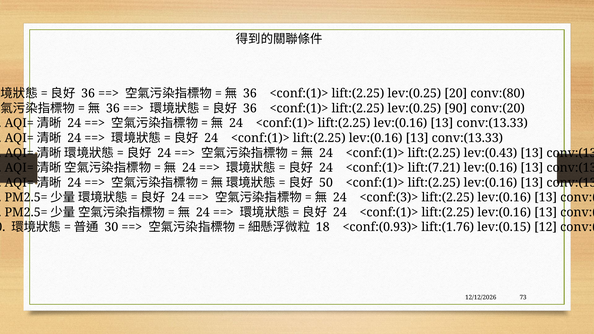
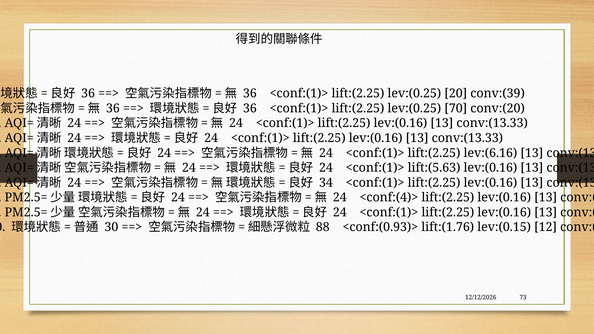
conv:(80: conv:(80 -> conv:(39
90: 90 -> 70
lev:(0.43: lev:(0.43 -> lev:(6.16
lift:(7.21: lift:(7.21 -> lift:(5.63
50: 50 -> 34
<conf:(3)>: <conf:(3)> -> <conf:(4)>
18: 18 -> 88
